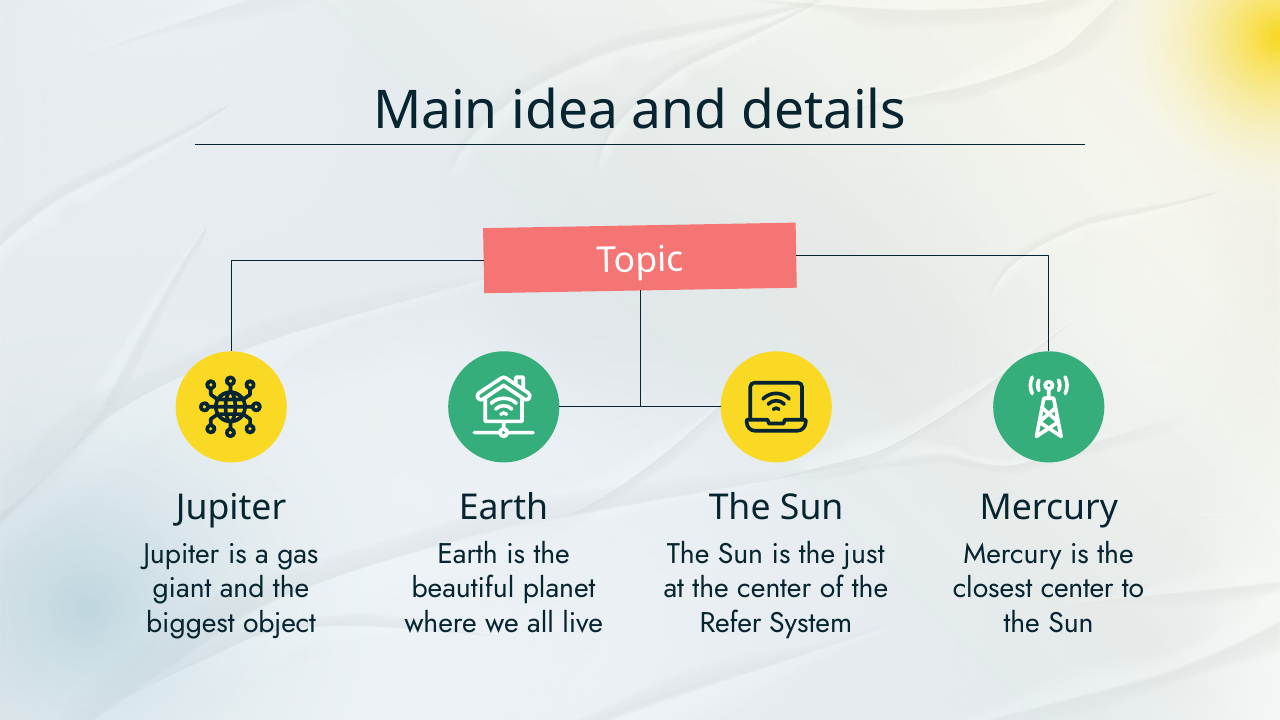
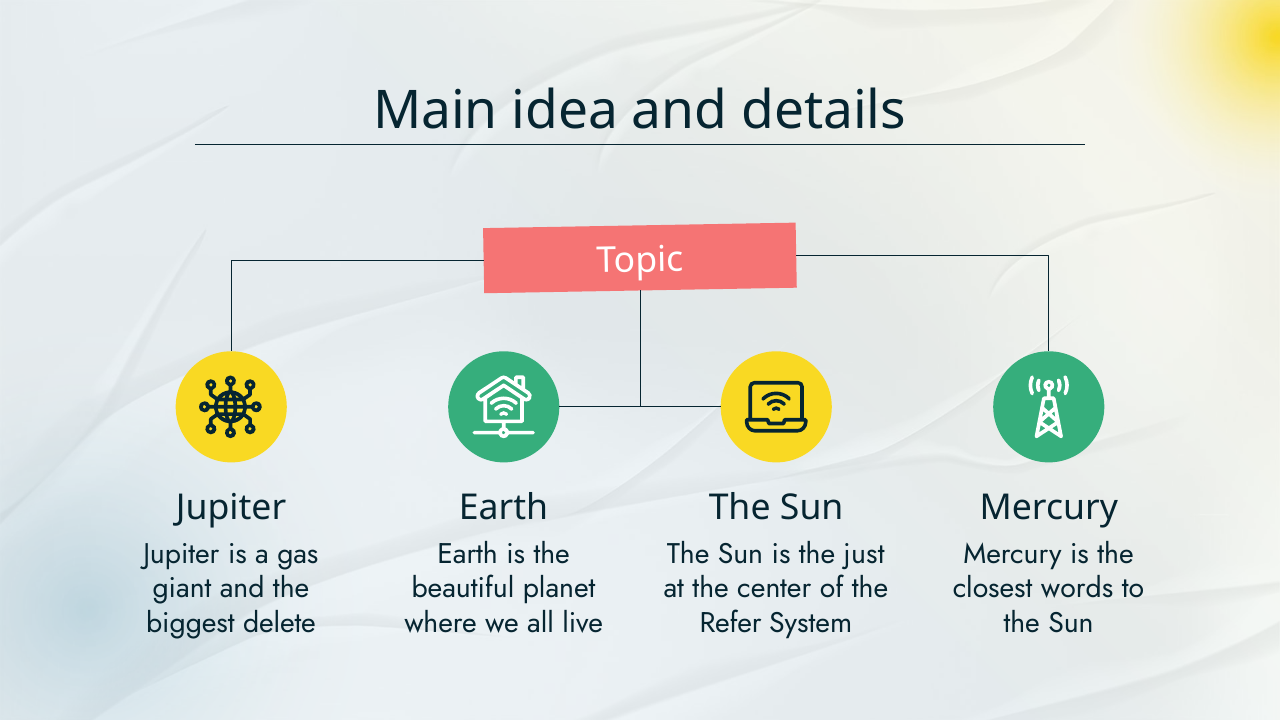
closest center: center -> words
object: object -> delete
